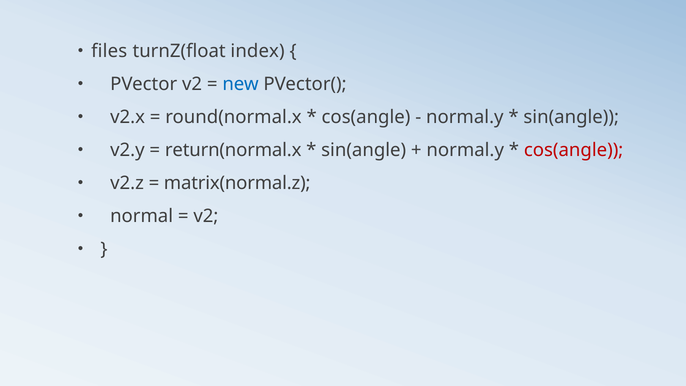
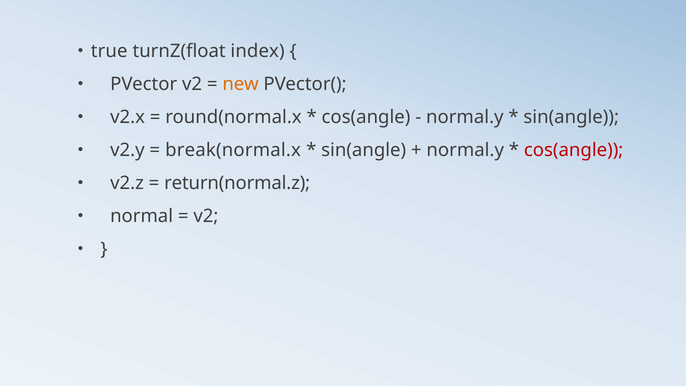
files: files -> true
new colour: blue -> orange
return(normal.x: return(normal.x -> break(normal.x
matrix(normal.z: matrix(normal.z -> return(normal.z
